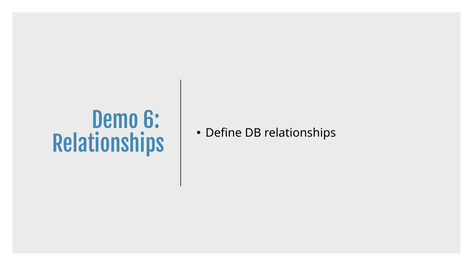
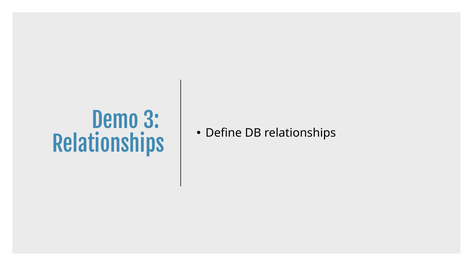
6: 6 -> 3
